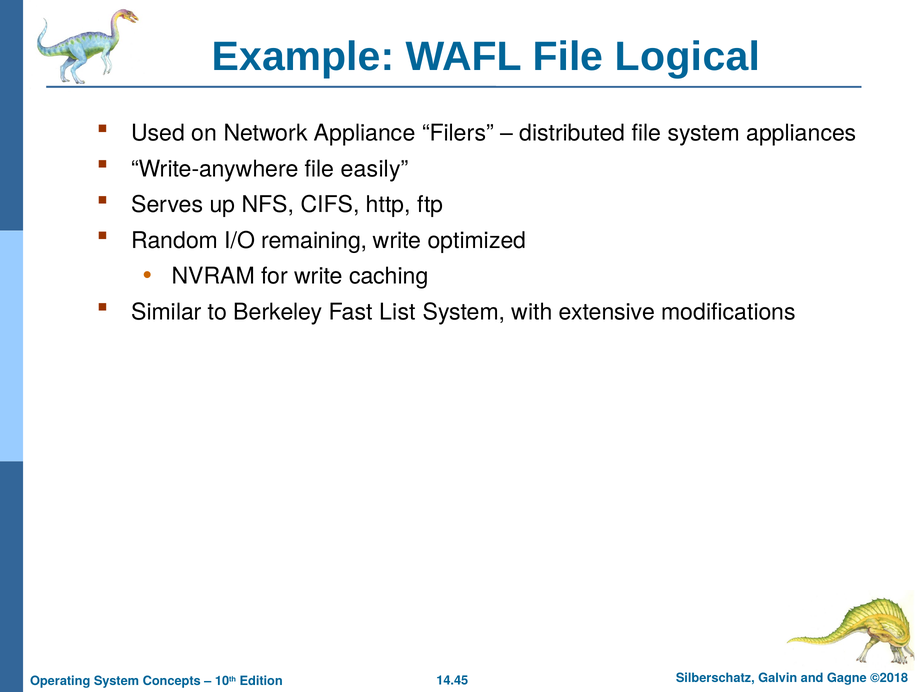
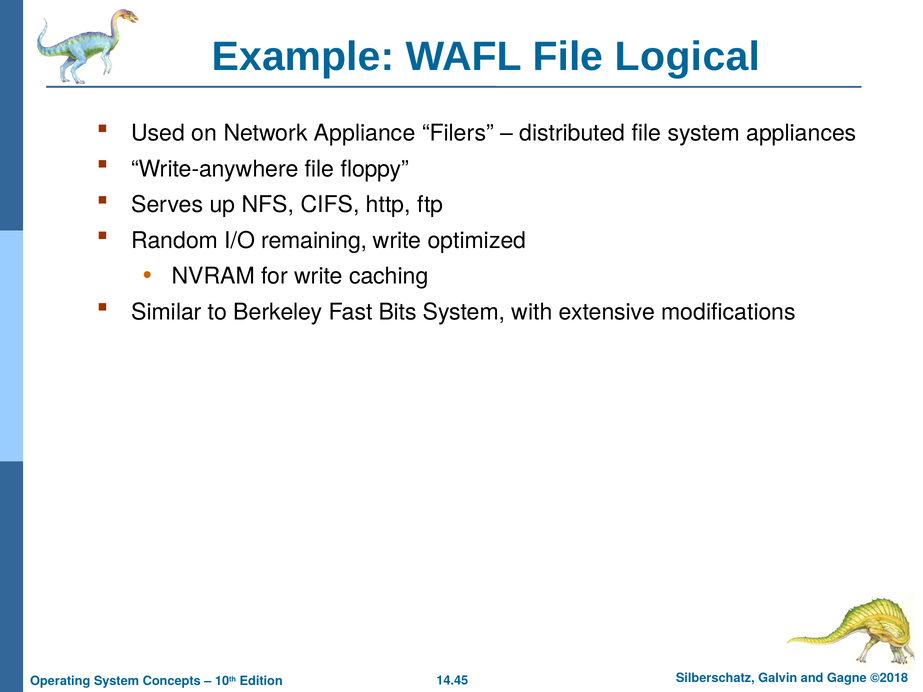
easily: easily -> floppy
List: List -> Bits
